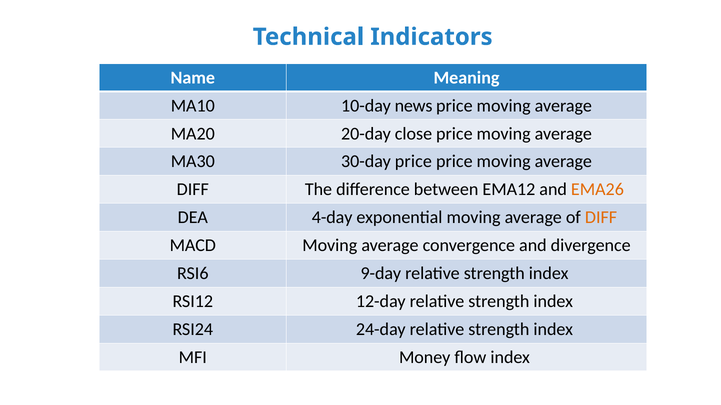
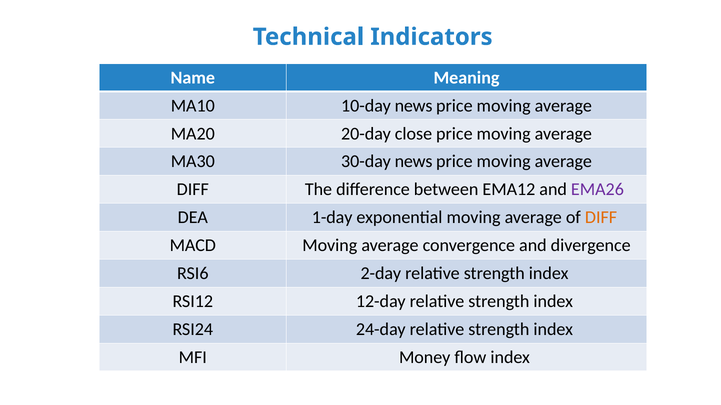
30-day price: price -> news
EMA26 colour: orange -> purple
4-day: 4-day -> 1-day
9-day: 9-day -> 2-day
